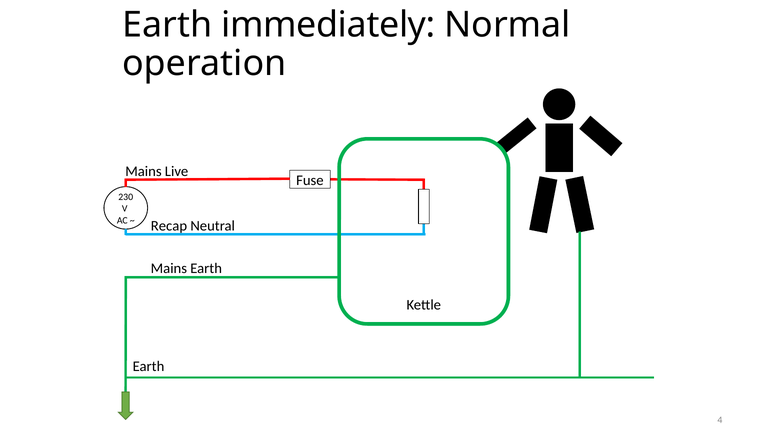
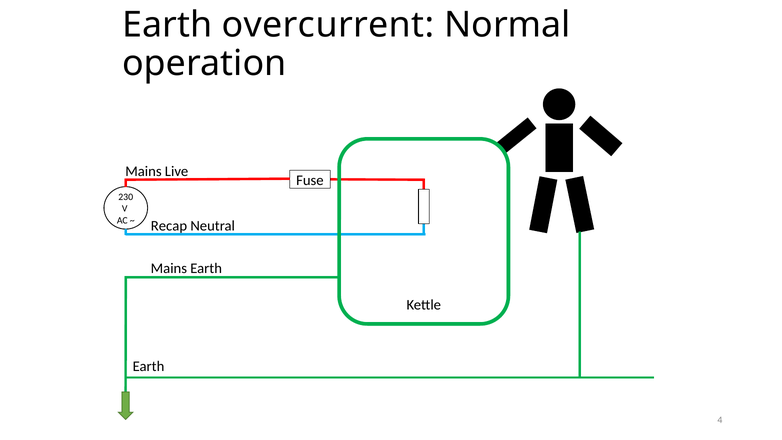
immediately: immediately -> overcurrent
